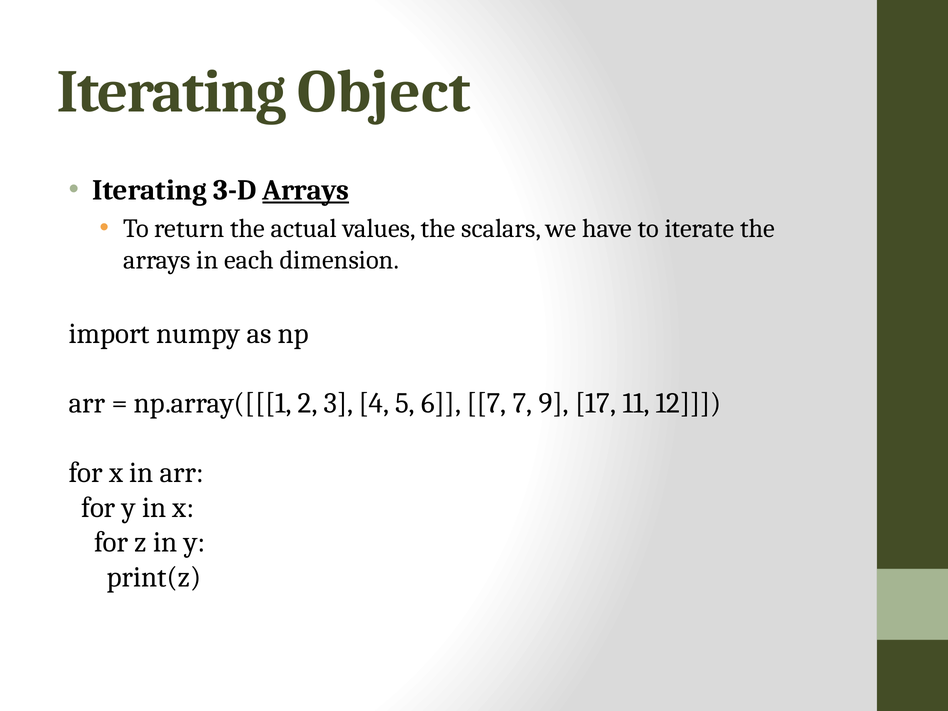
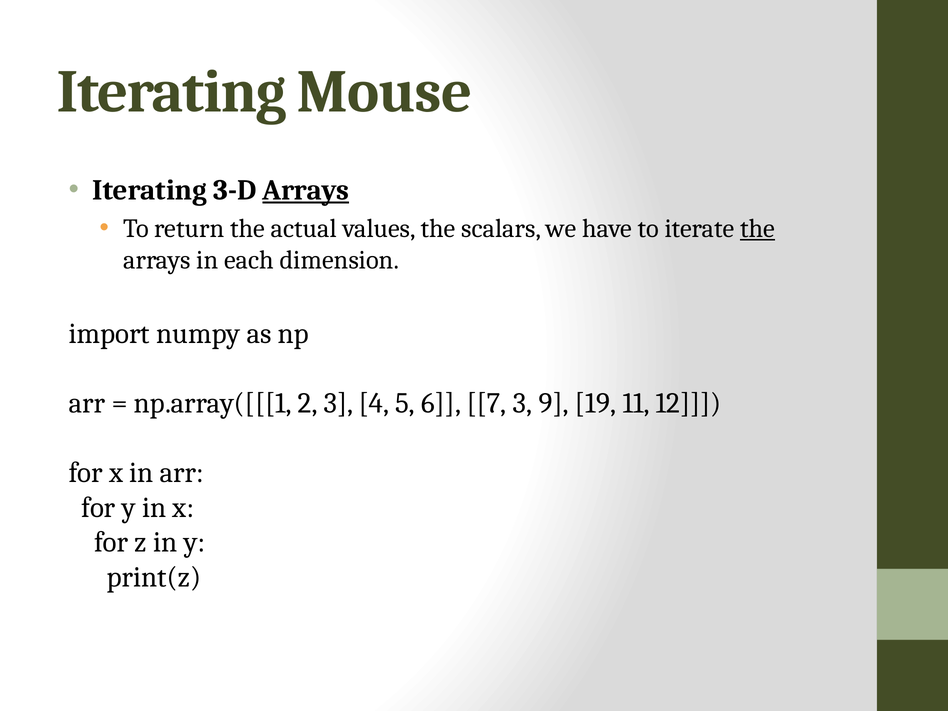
Object: Object -> Mouse
the at (757, 228) underline: none -> present
7 7: 7 -> 3
17: 17 -> 19
